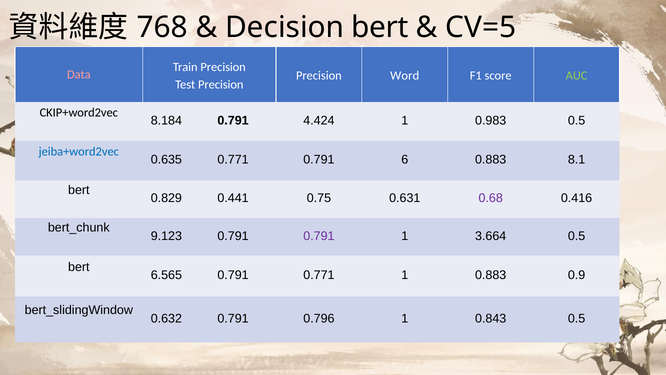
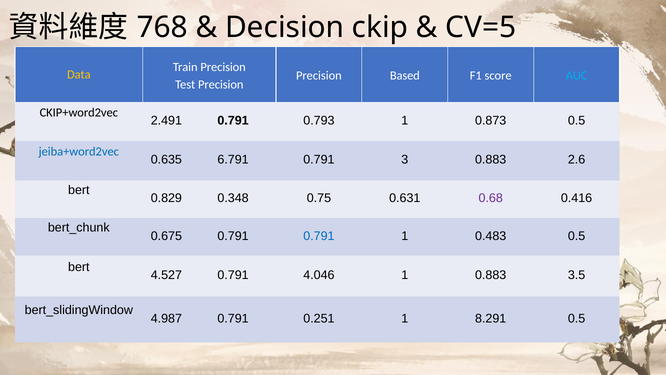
Decision bert: bert -> ckip
Data colour: pink -> yellow
Word: Word -> Based
AUC colour: light green -> light blue
8.184: 8.184 -> 2.491
4.424: 4.424 -> 0.793
0.983: 0.983 -> 0.873
0.635 0.771: 0.771 -> 6.791
6: 6 -> 3
8.1: 8.1 -> 2.6
0.441: 0.441 -> 0.348
9.123: 9.123 -> 0.675
0.791 at (319, 236) colour: purple -> blue
3.664: 3.664 -> 0.483
6.565: 6.565 -> 4.527
0.791 0.771: 0.771 -> 4.046
0.9: 0.9 -> 3.5
0.632: 0.632 -> 4.987
0.796: 0.796 -> 0.251
0.843: 0.843 -> 8.291
